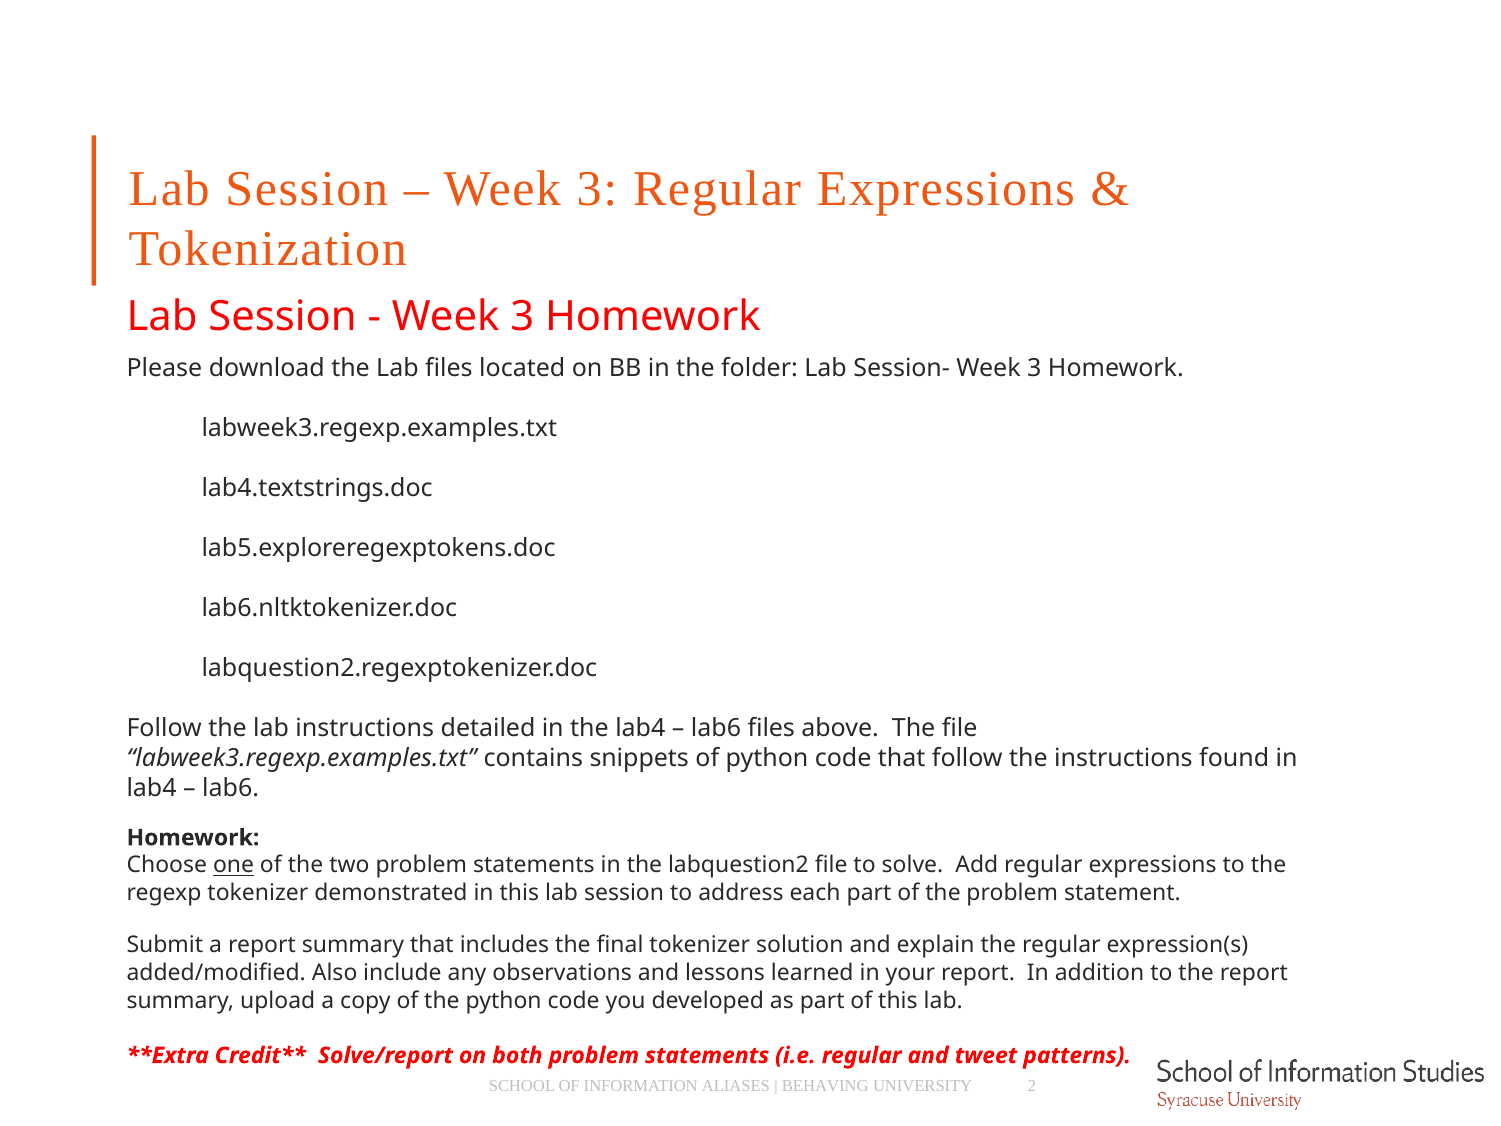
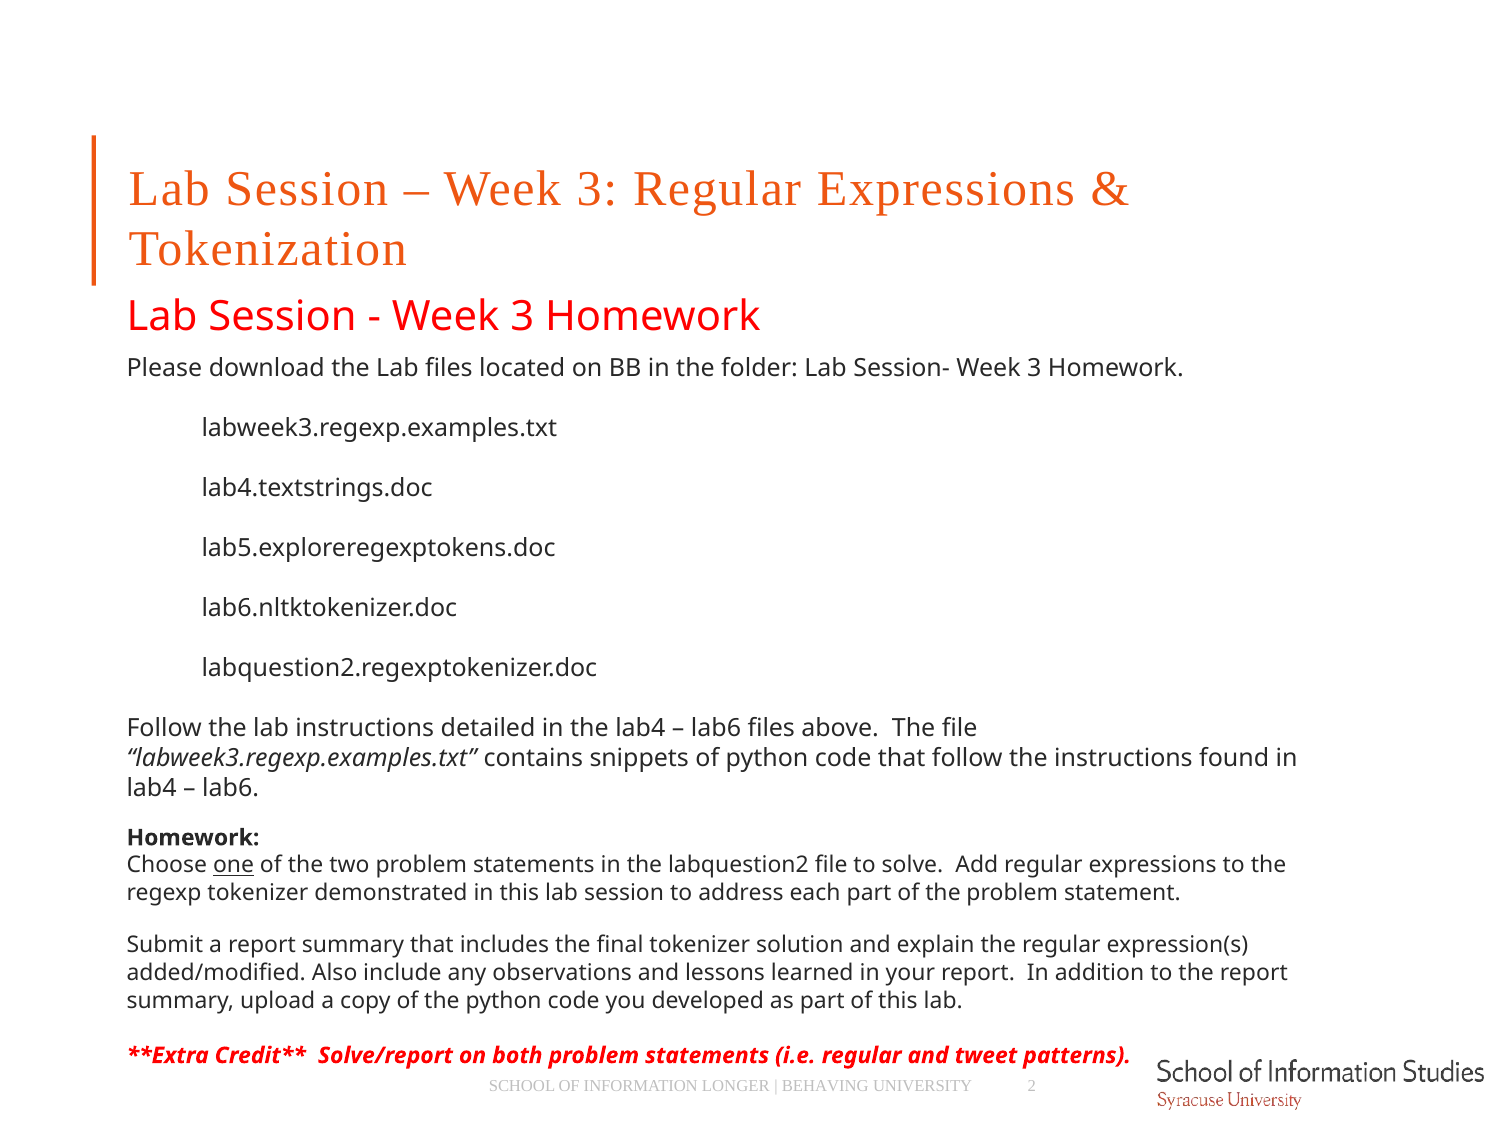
ALIASES: ALIASES -> LONGER
